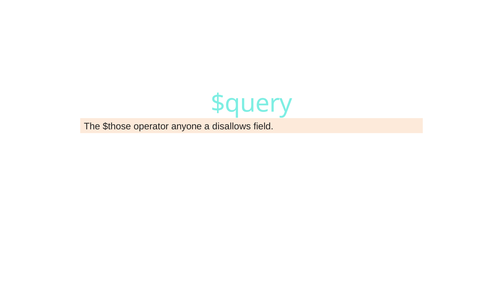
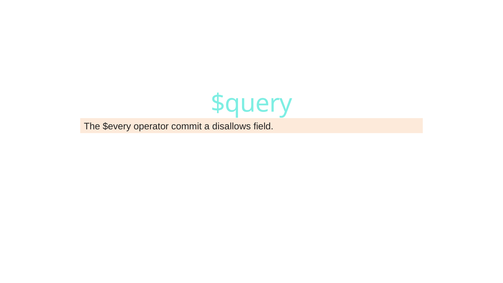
$those: $those -> $every
anyone: anyone -> commit
